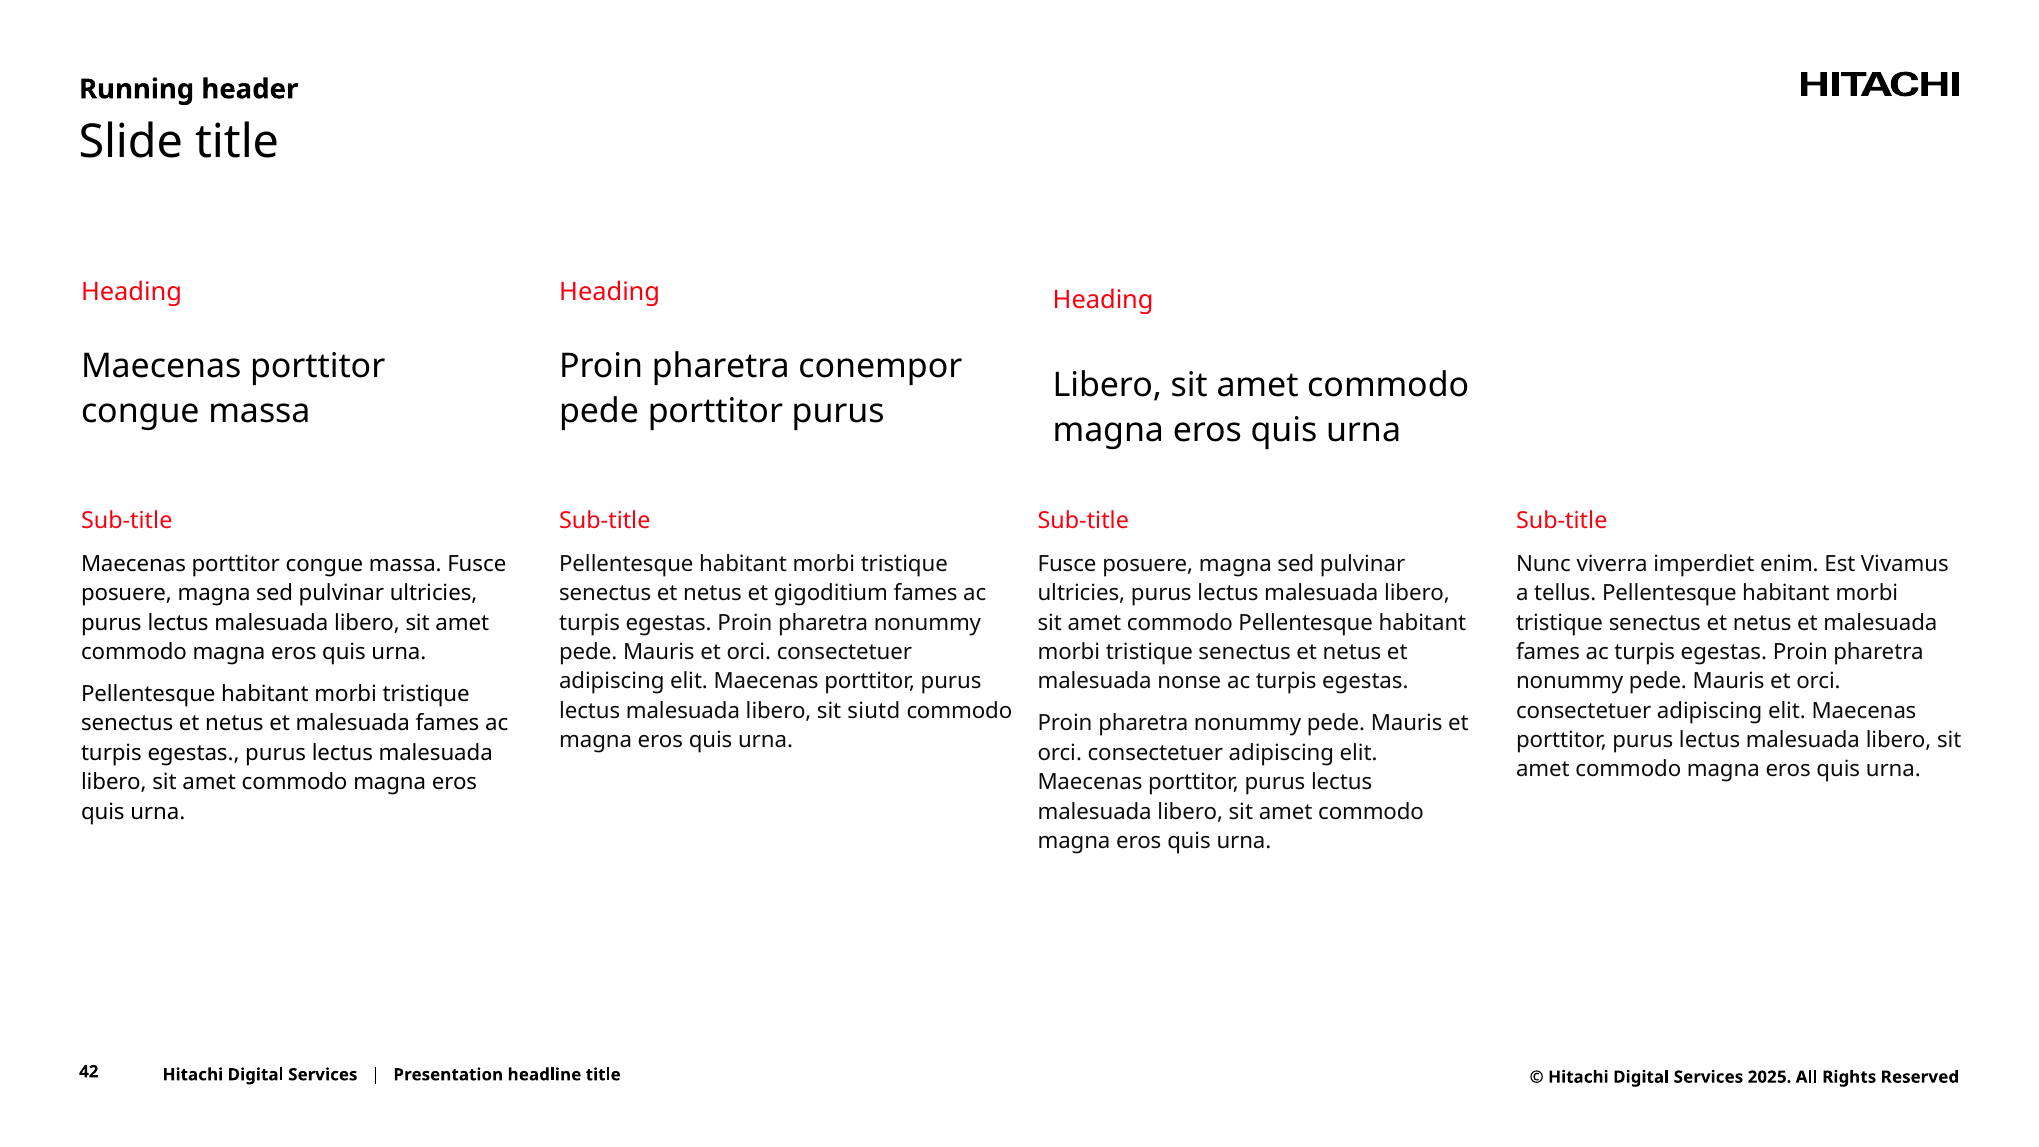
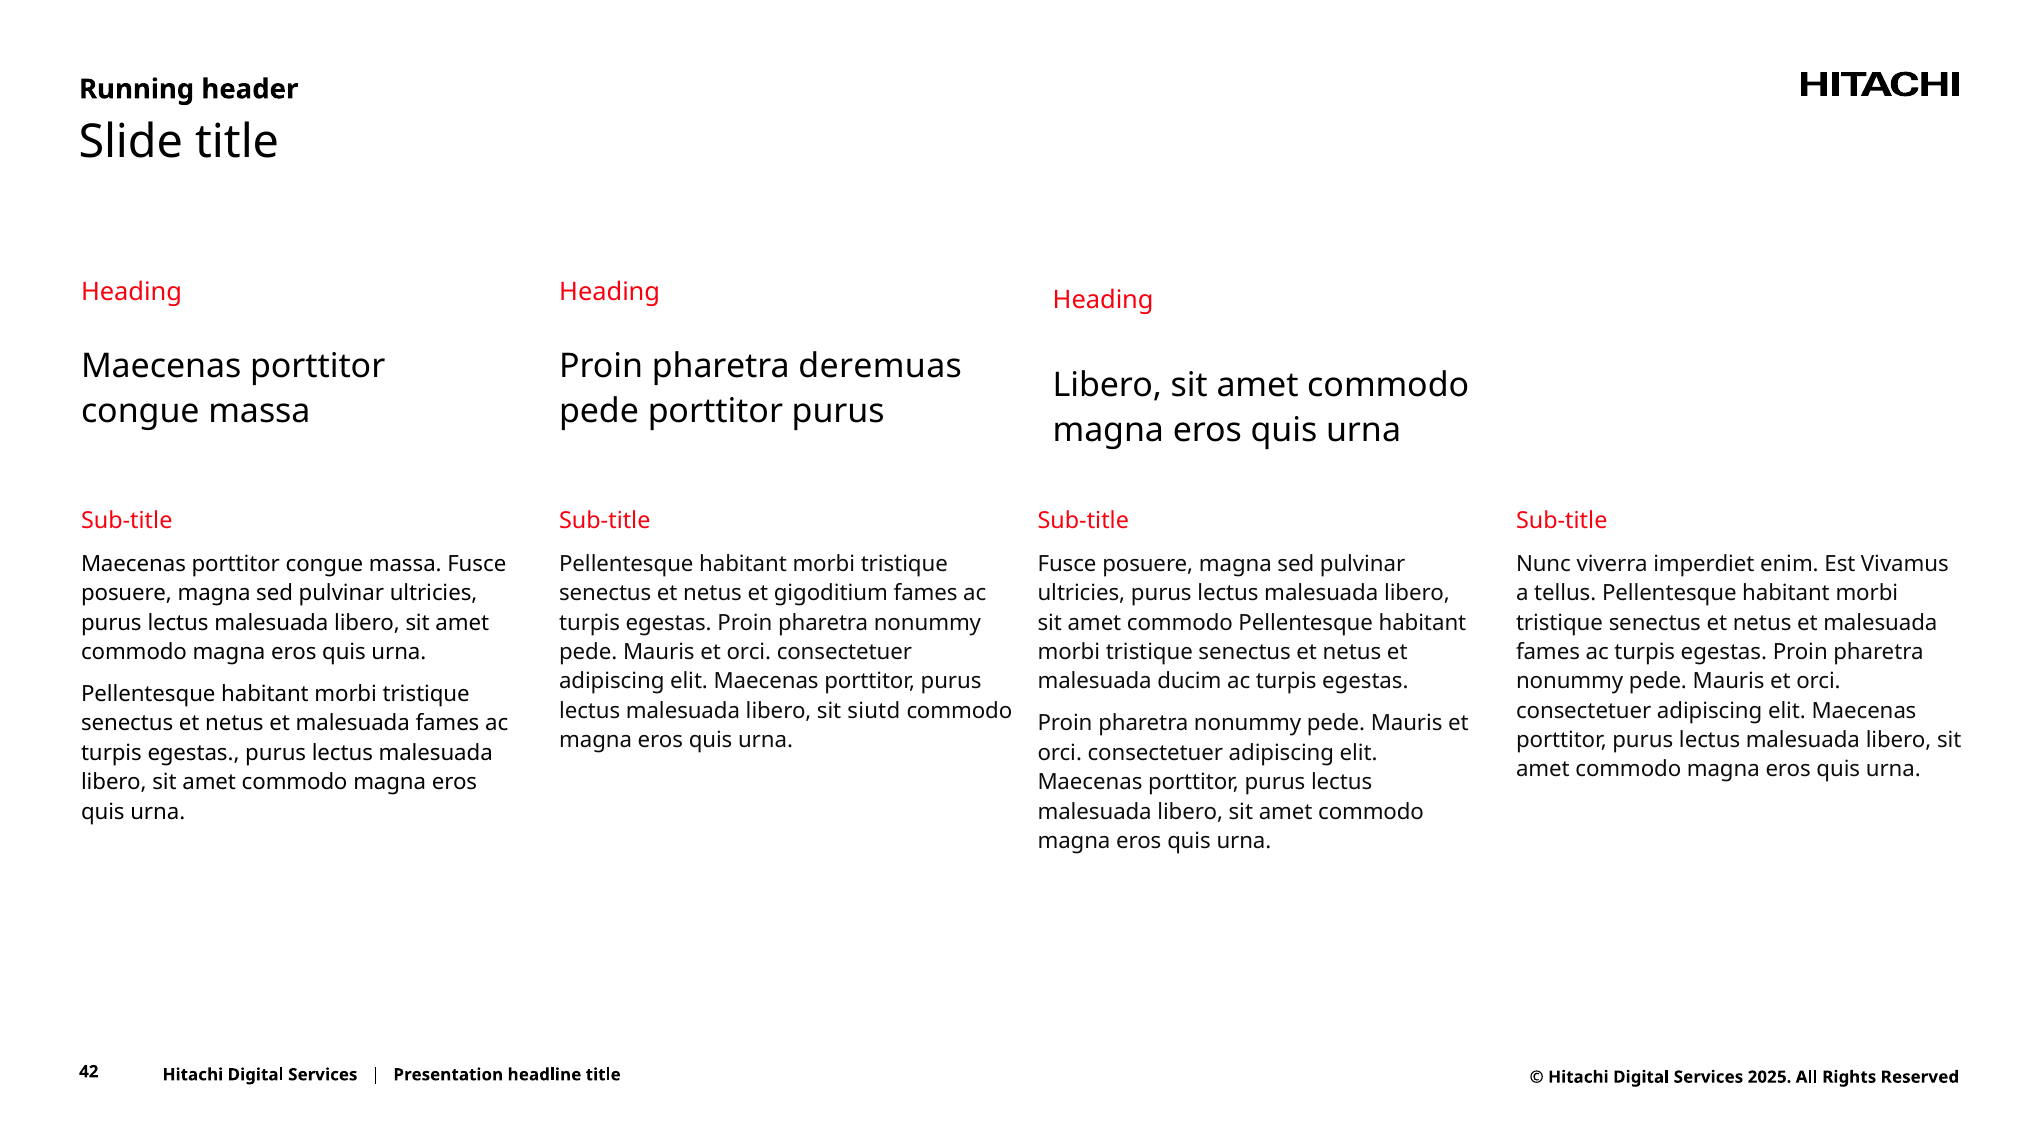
conempor: conempor -> deremuas
nonse: nonse -> ducim
